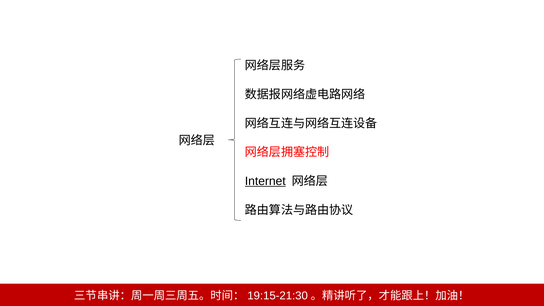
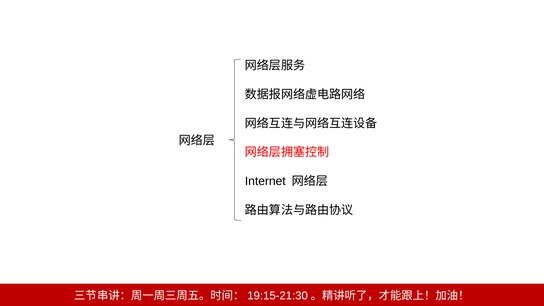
Internet underline: present -> none
